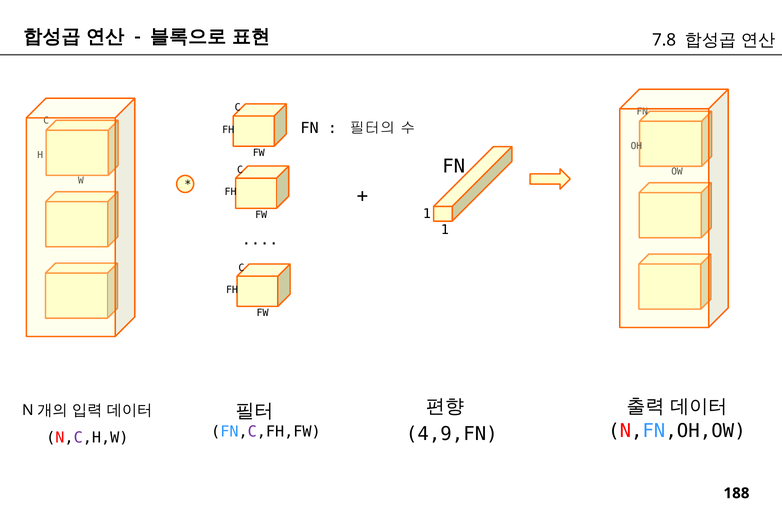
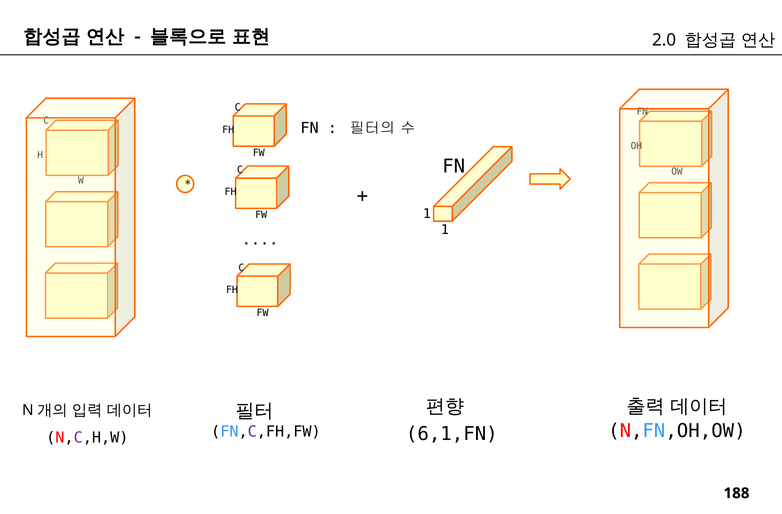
7.8: 7.8 -> 2.0
4,9,FN: 4,9,FN -> 6,1,FN
